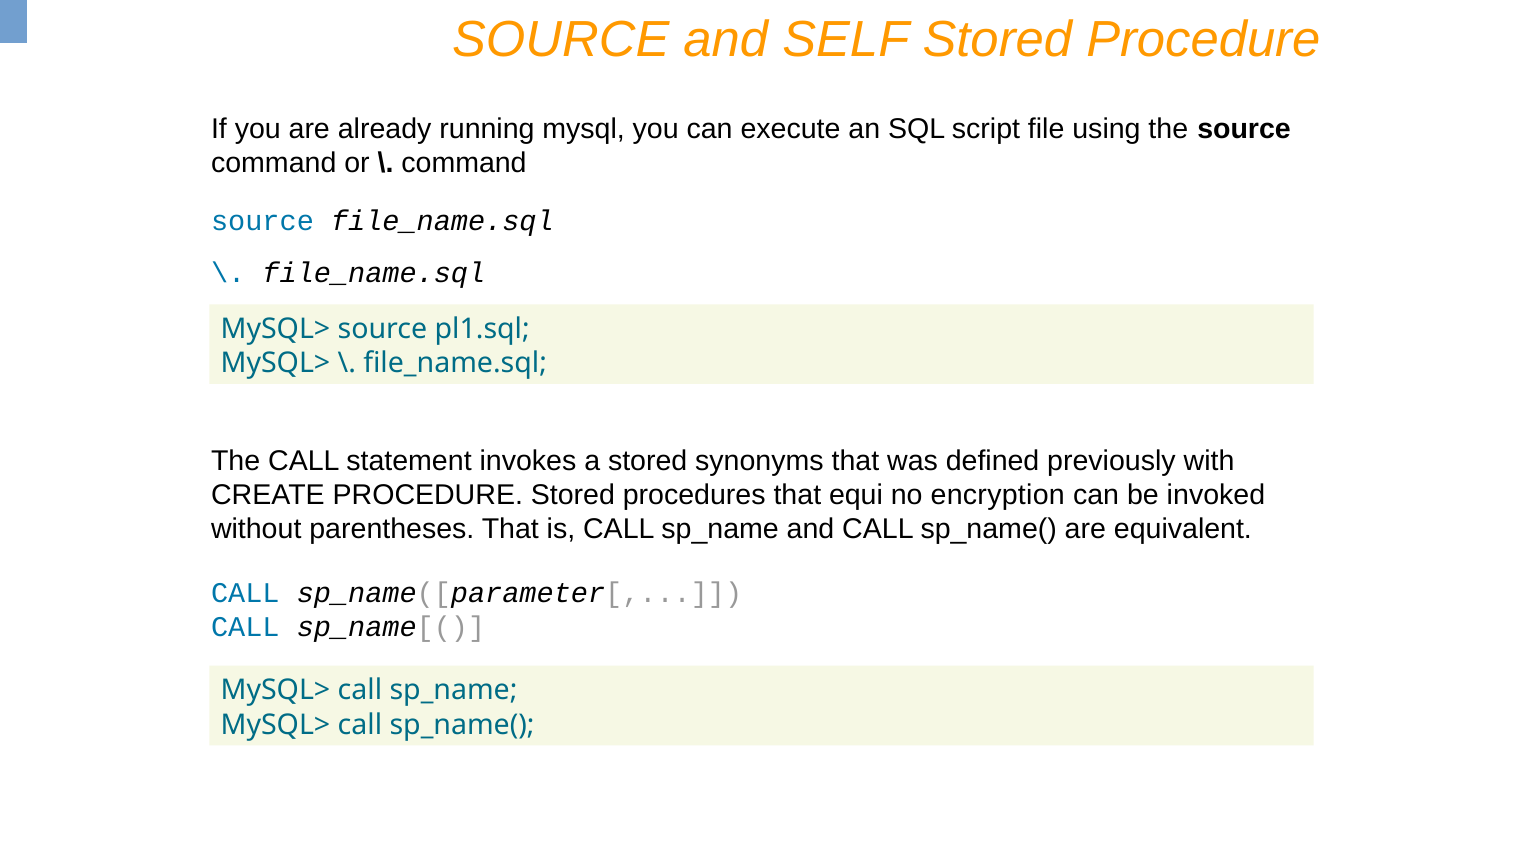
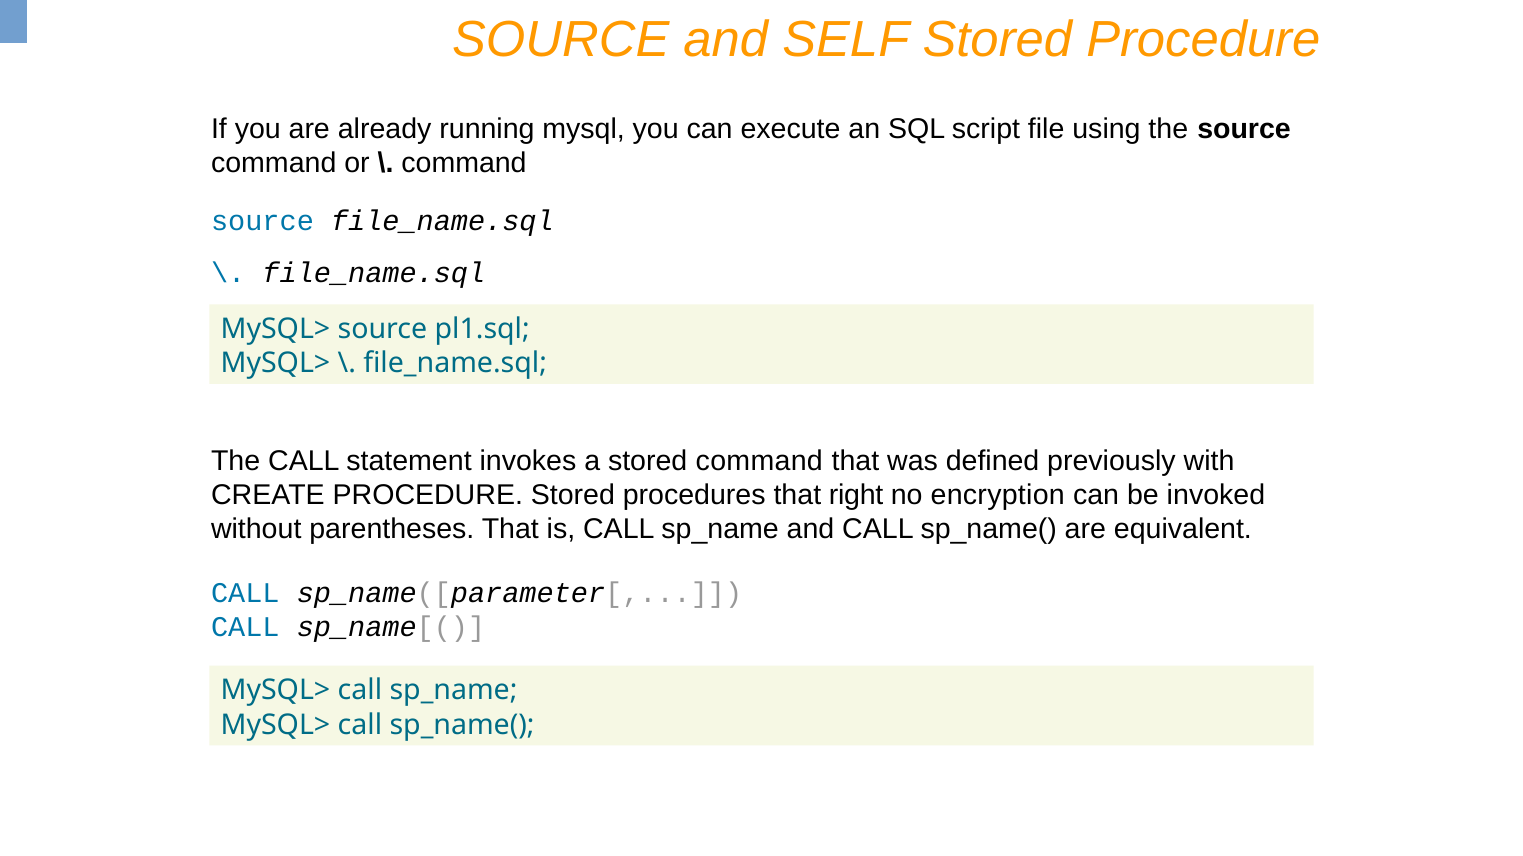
stored synonyms: synonyms -> command
equi: equi -> right
